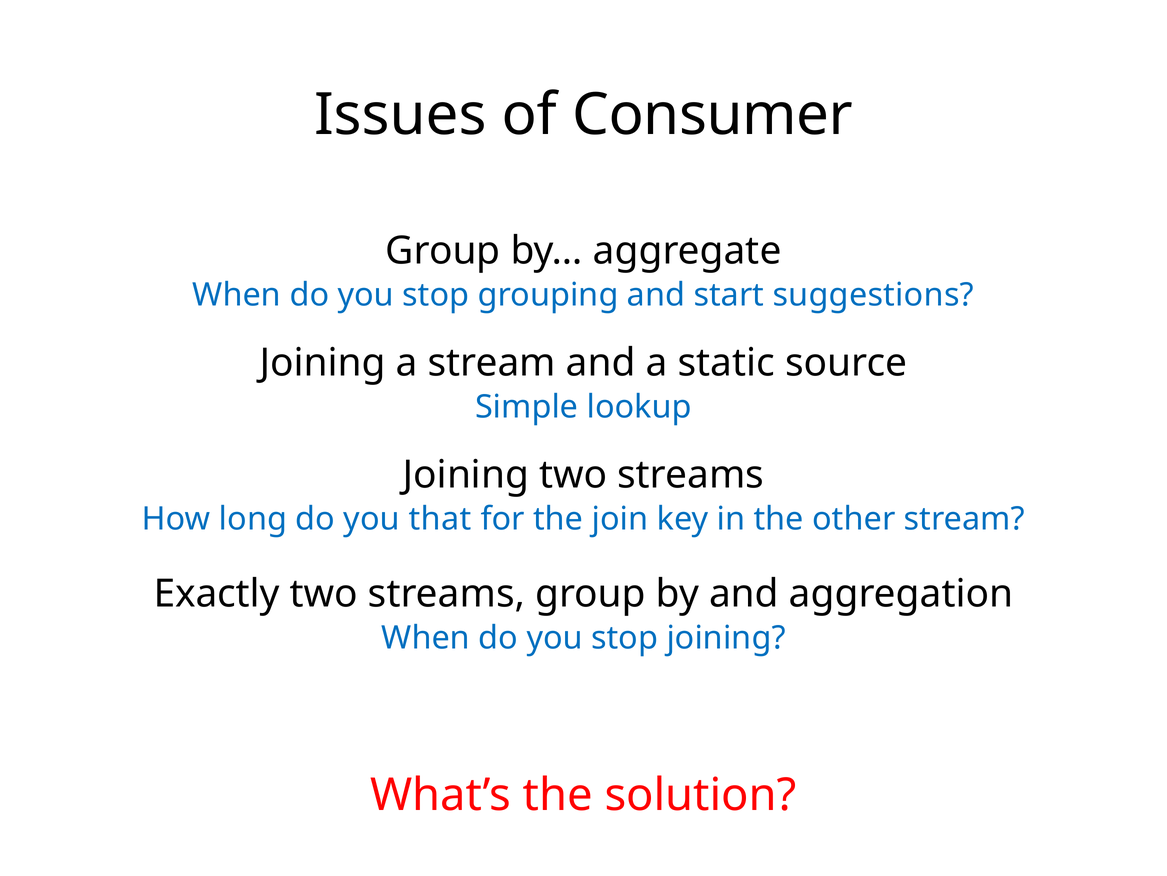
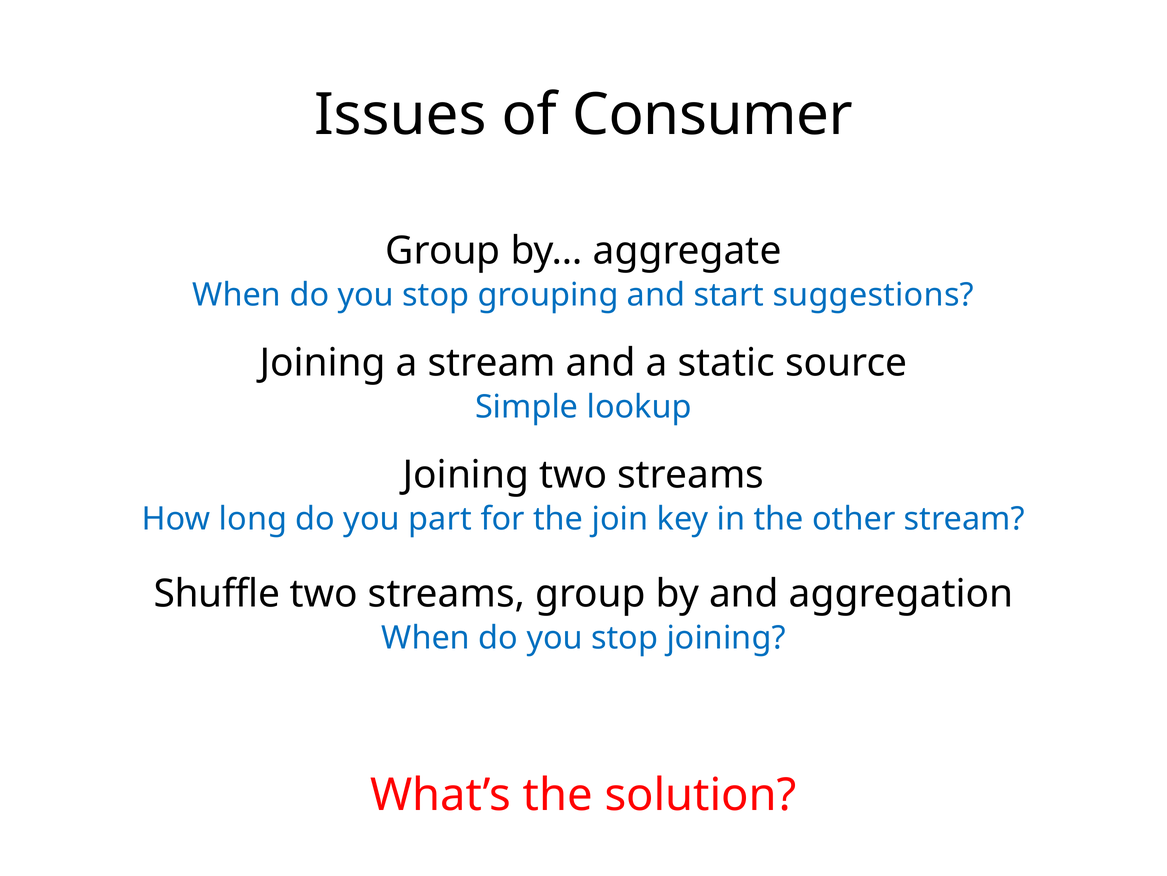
that: that -> part
Exactly: Exactly -> Shuffle
